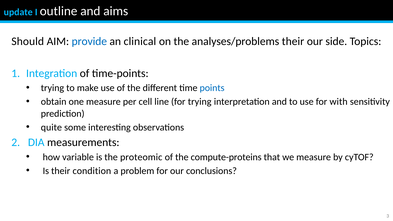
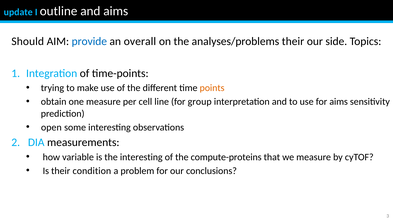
clinical: clinical -> overall
points colour: blue -> orange
for trying: trying -> group
for with: with -> aims
quite: quite -> open
the proteomic: proteomic -> interesting
